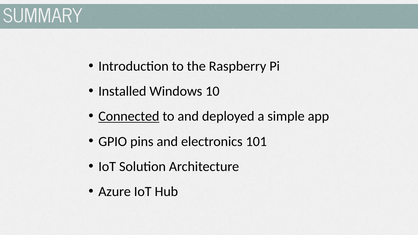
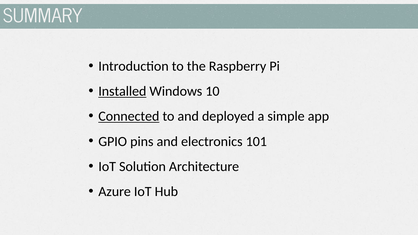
Installed underline: none -> present
